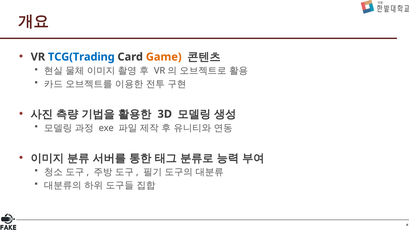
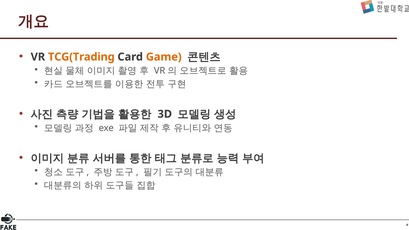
TCG(Trading colour: blue -> orange
